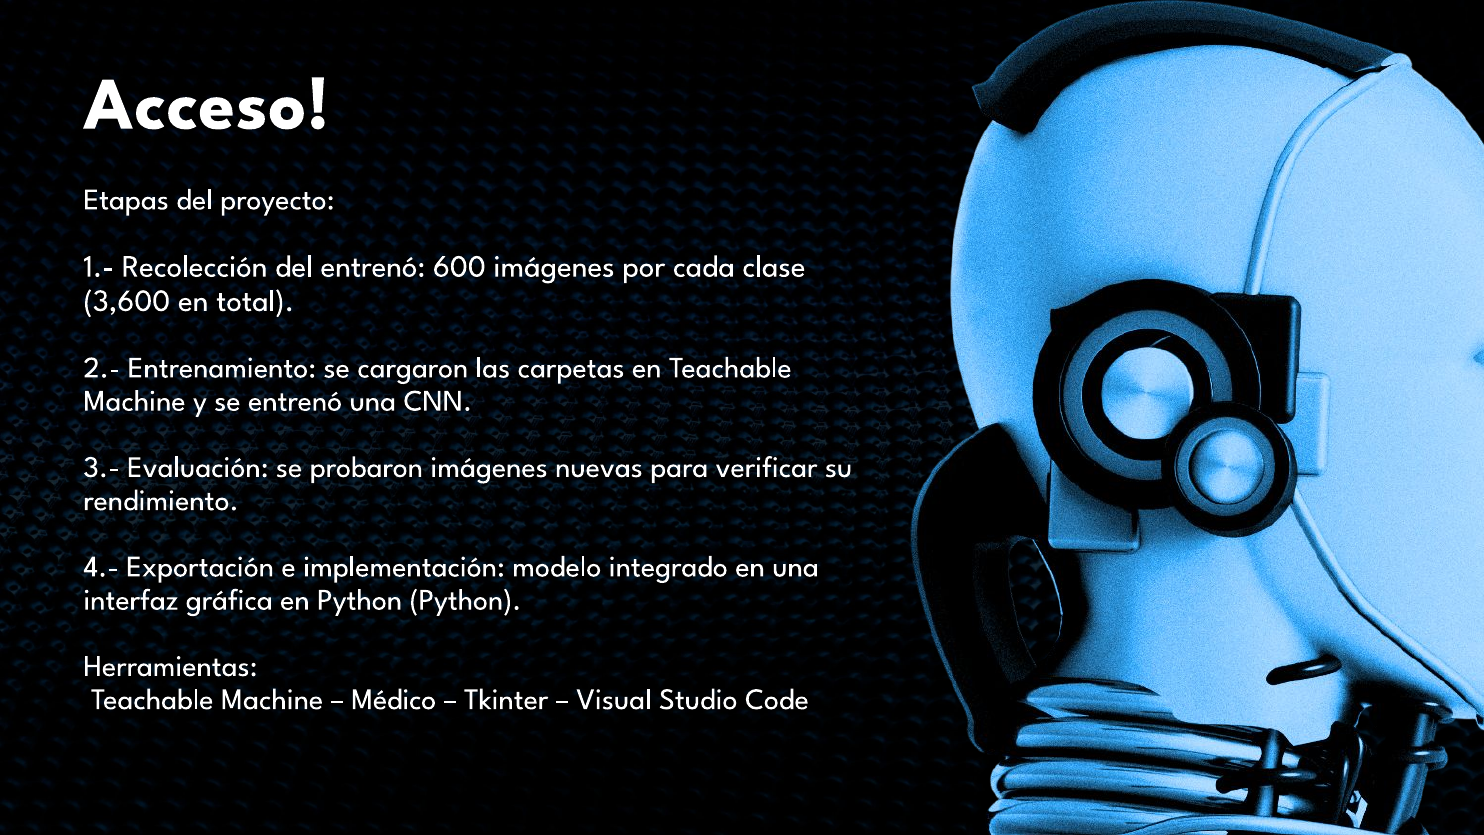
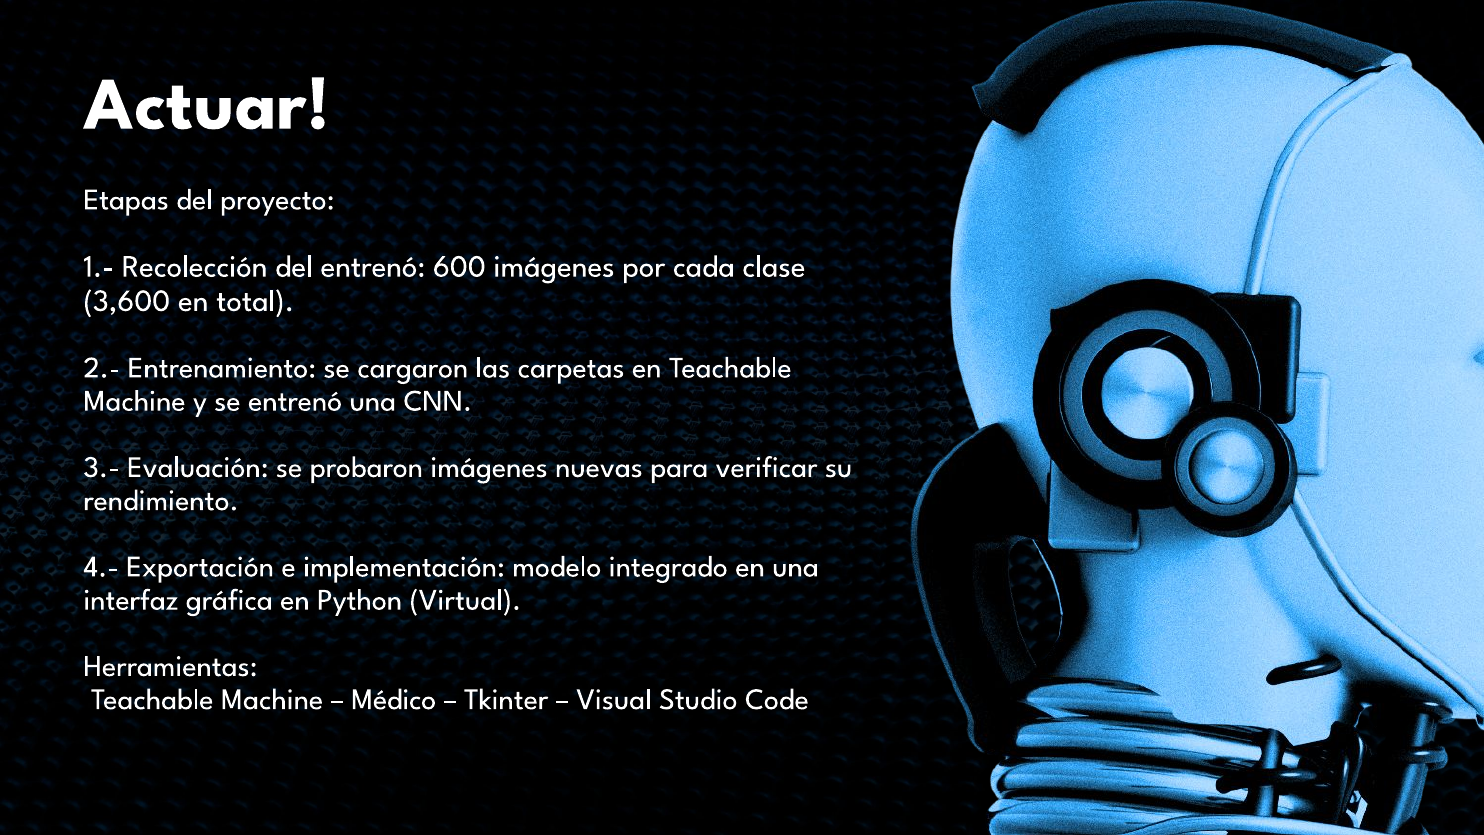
Acceso: Acceso -> Actuar
Python Python: Python -> Virtual
